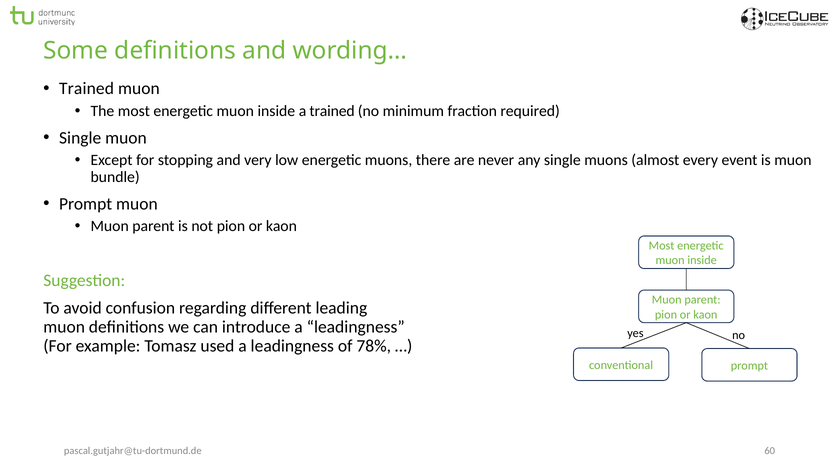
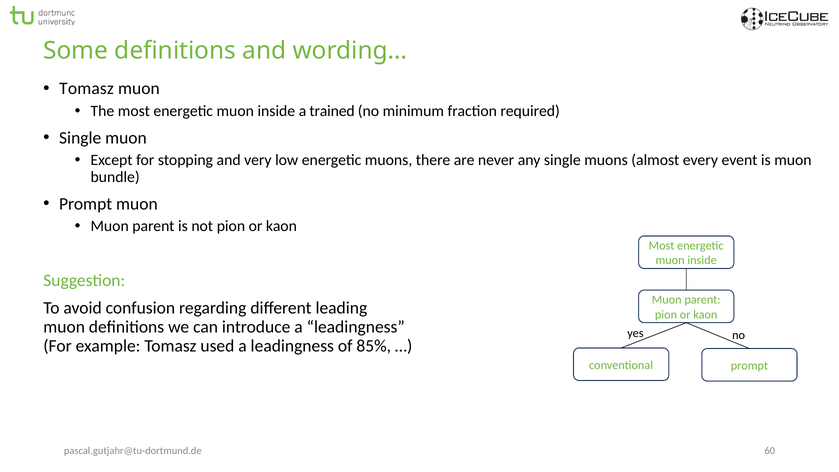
Trained at (87, 89): Trained -> Tomasz
78%: 78% -> 85%
